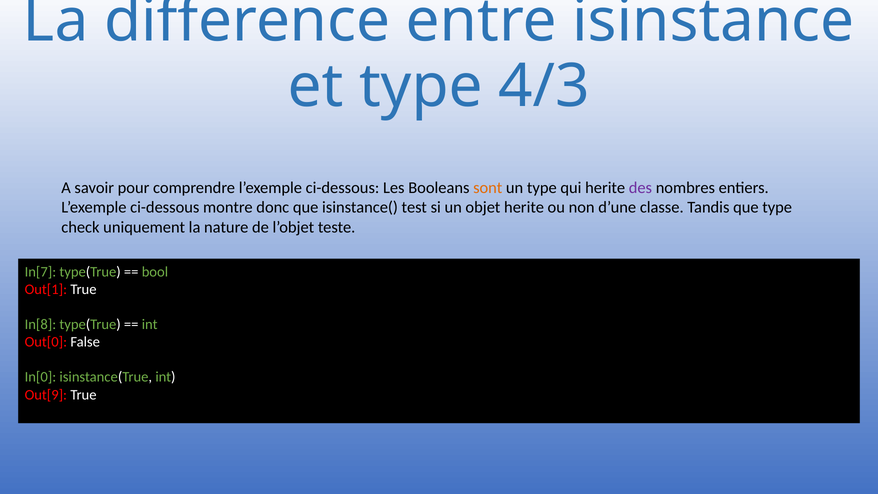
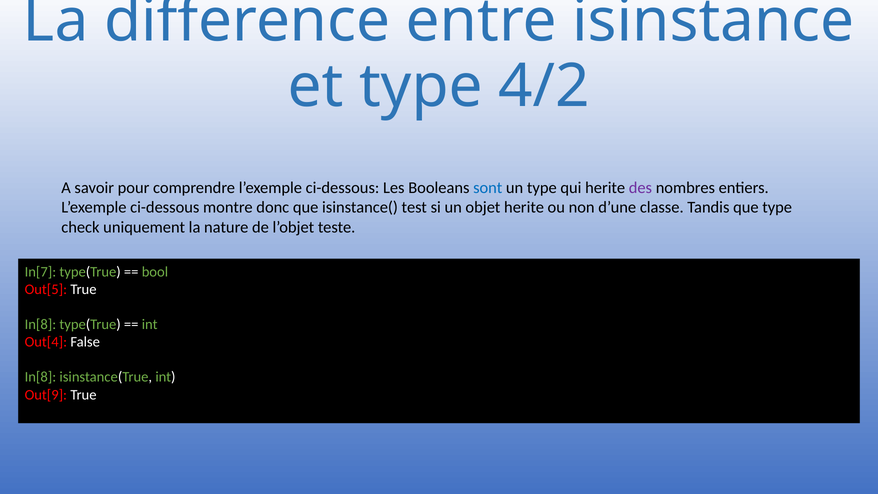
4/3: 4/3 -> 4/2
sont colour: orange -> blue
Out[1: Out[1 -> Out[5
Out[0: Out[0 -> Out[4
In[0 at (40, 377): In[0 -> In[8
